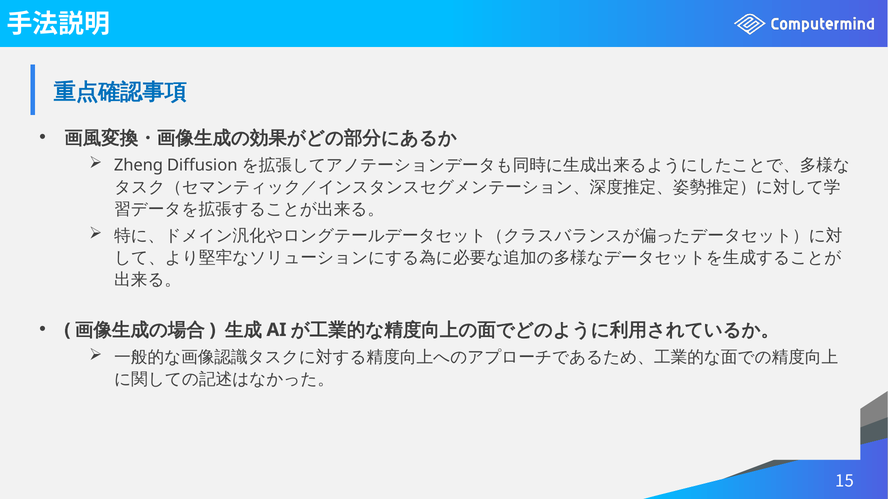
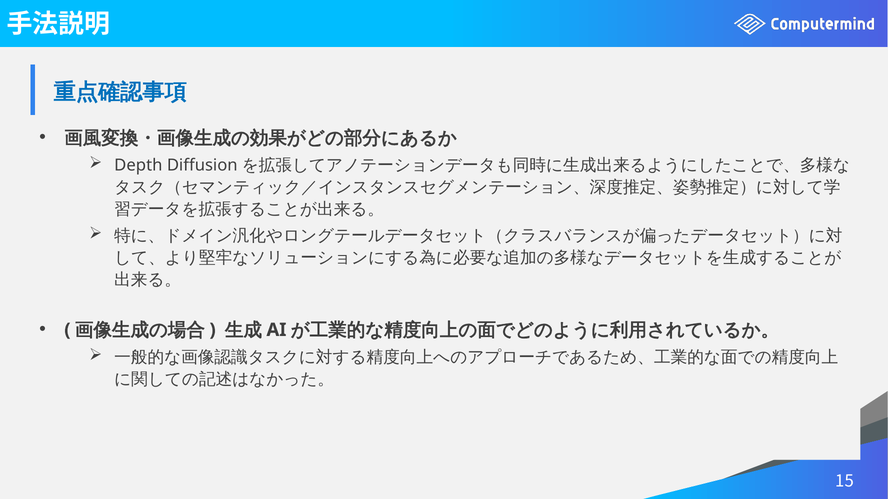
Zheng: Zheng -> Depth
